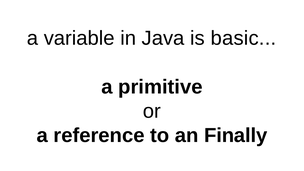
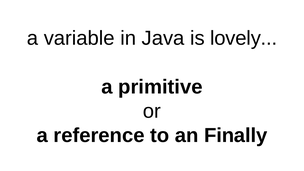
basic: basic -> lovely
